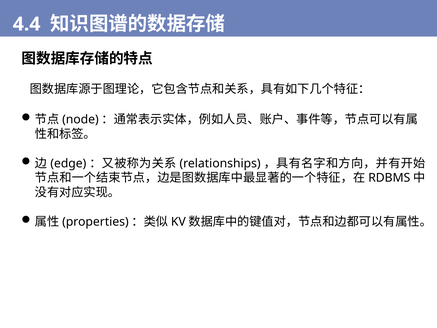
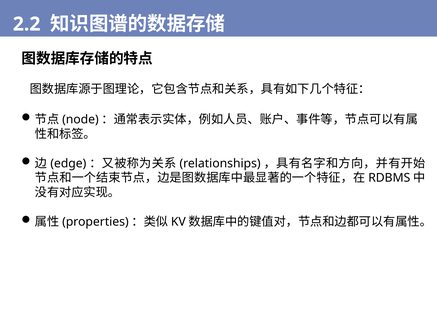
4.4: 4.4 -> 2.2
